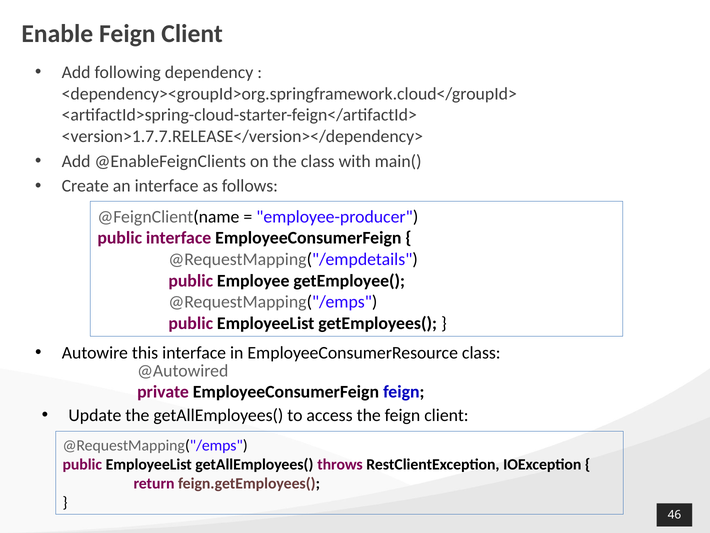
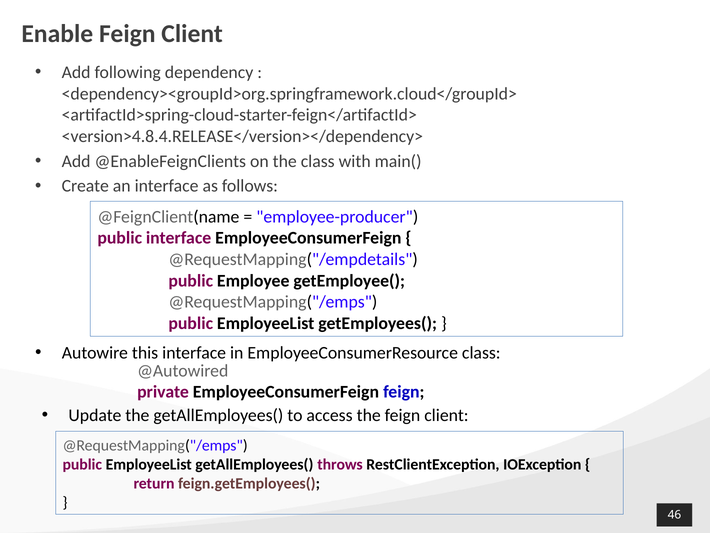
<version>1.7.7.RELEASE</version></dependency>: <version>1.7.7.RELEASE</version></dependency> -> <version>4.8.4.RELEASE</version></dependency>
